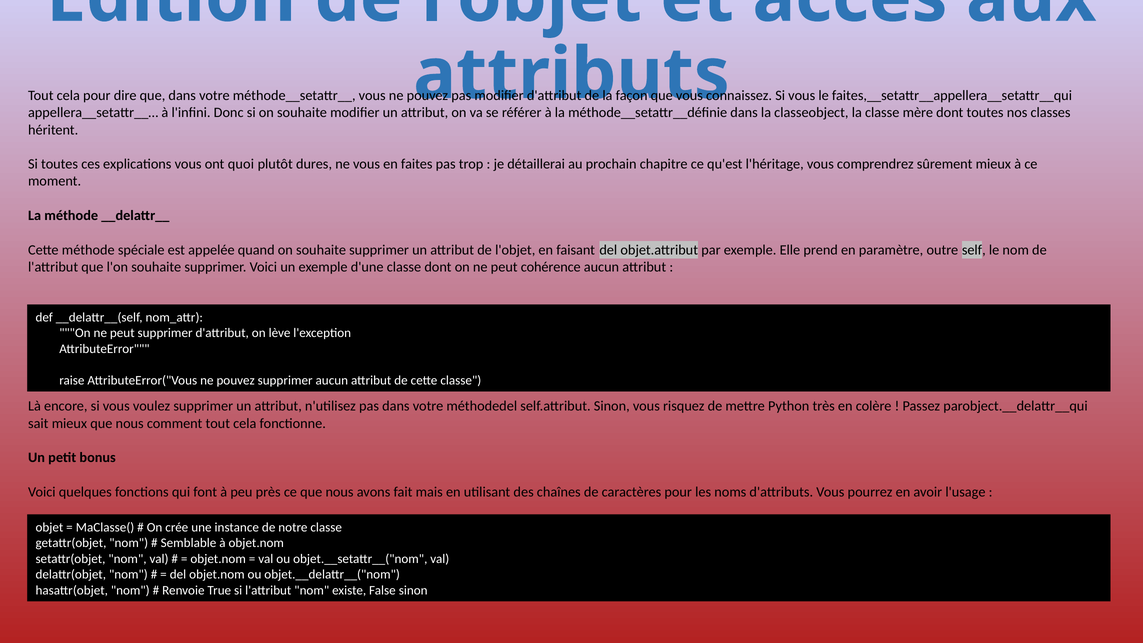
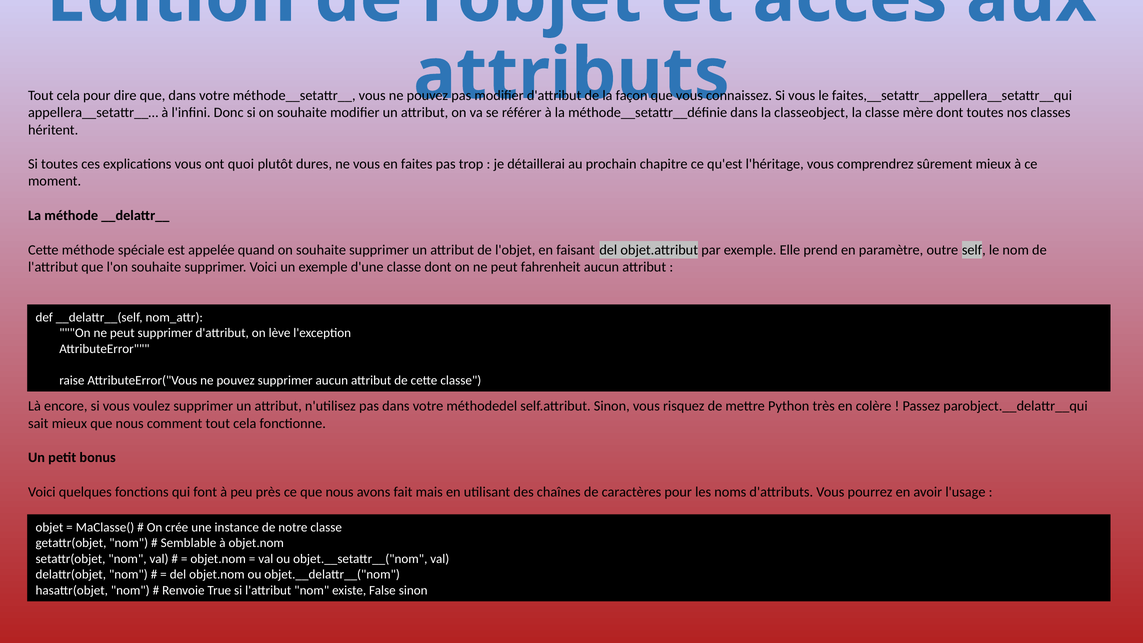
cohérence: cohérence -> fahrenheit
